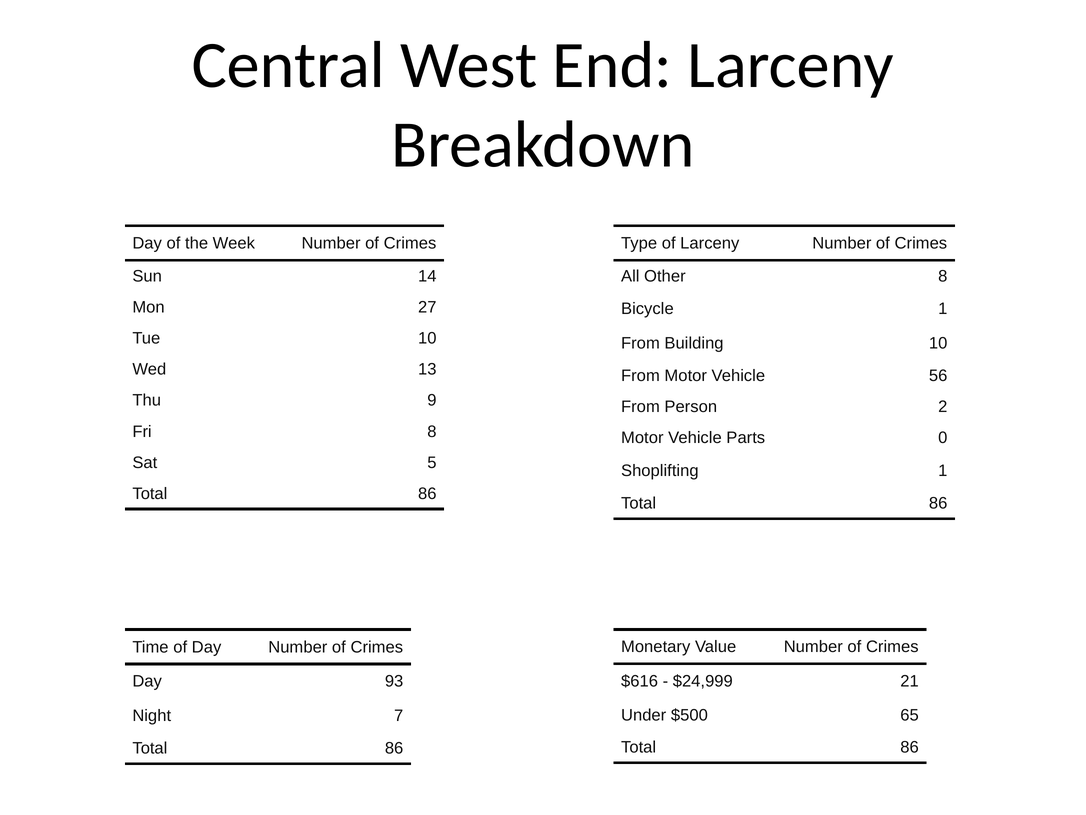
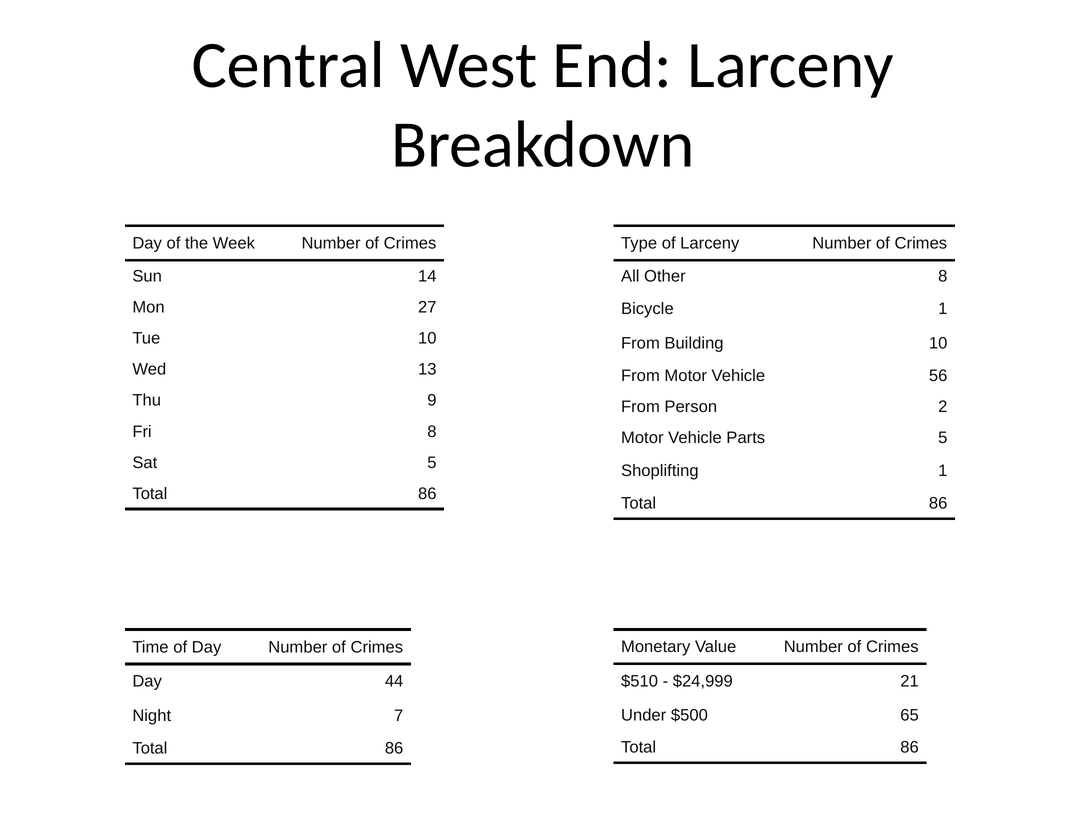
Parts 0: 0 -> 5
$616: $616 -> $510
93: 93 -> 44
